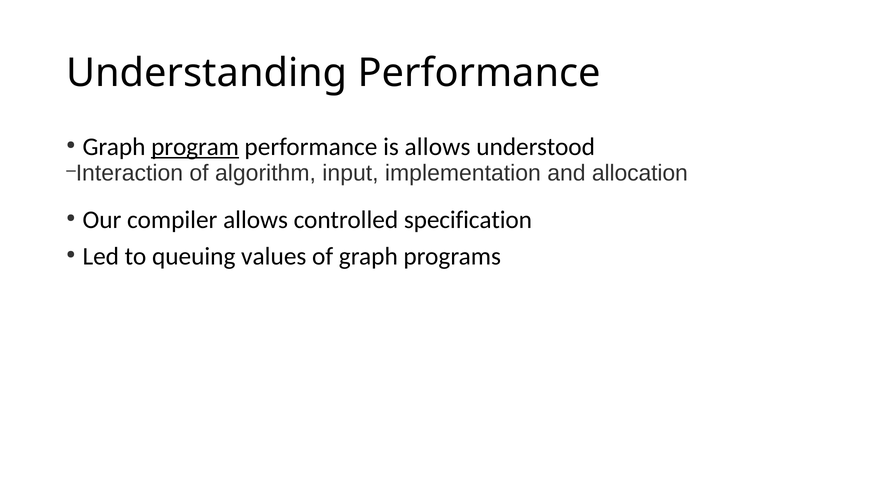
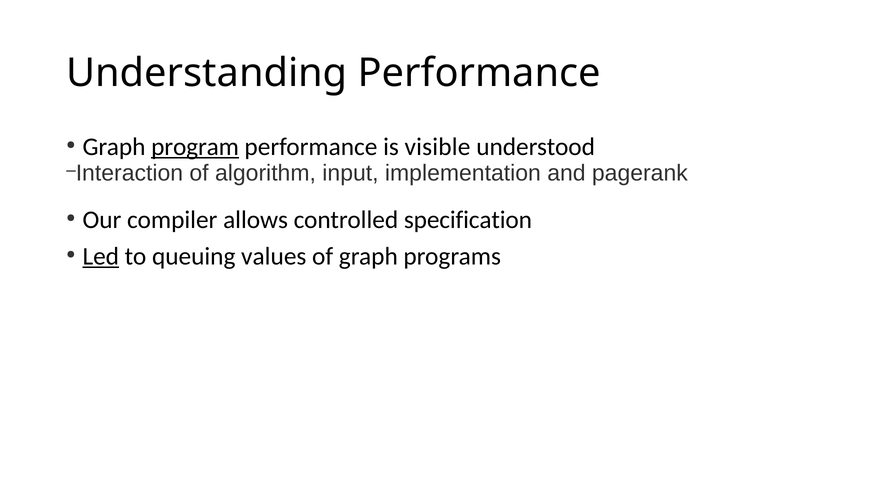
is allows: allows -> visible
allocation: allocation -> pagerank
Led underline: none -> present
